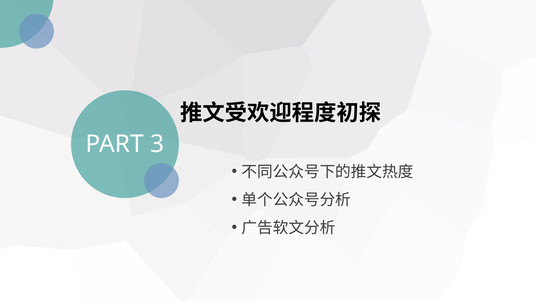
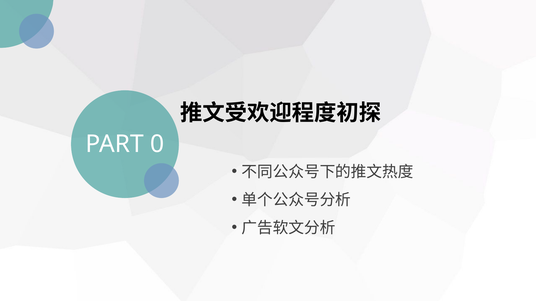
3: 3 -> 0
